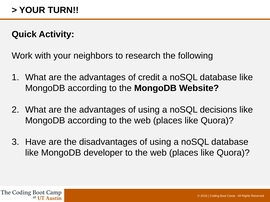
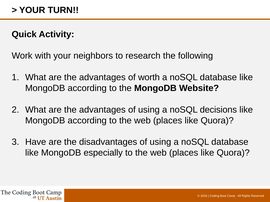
credit: credit -> worth
developer: developer -> especially
